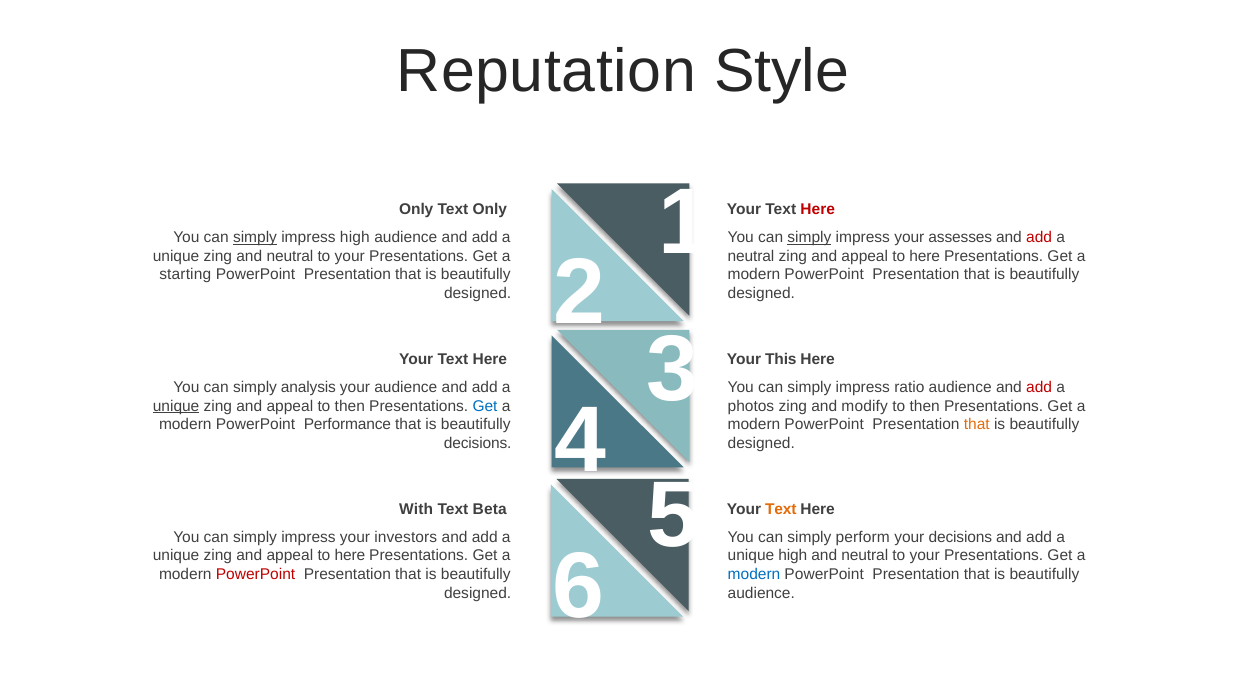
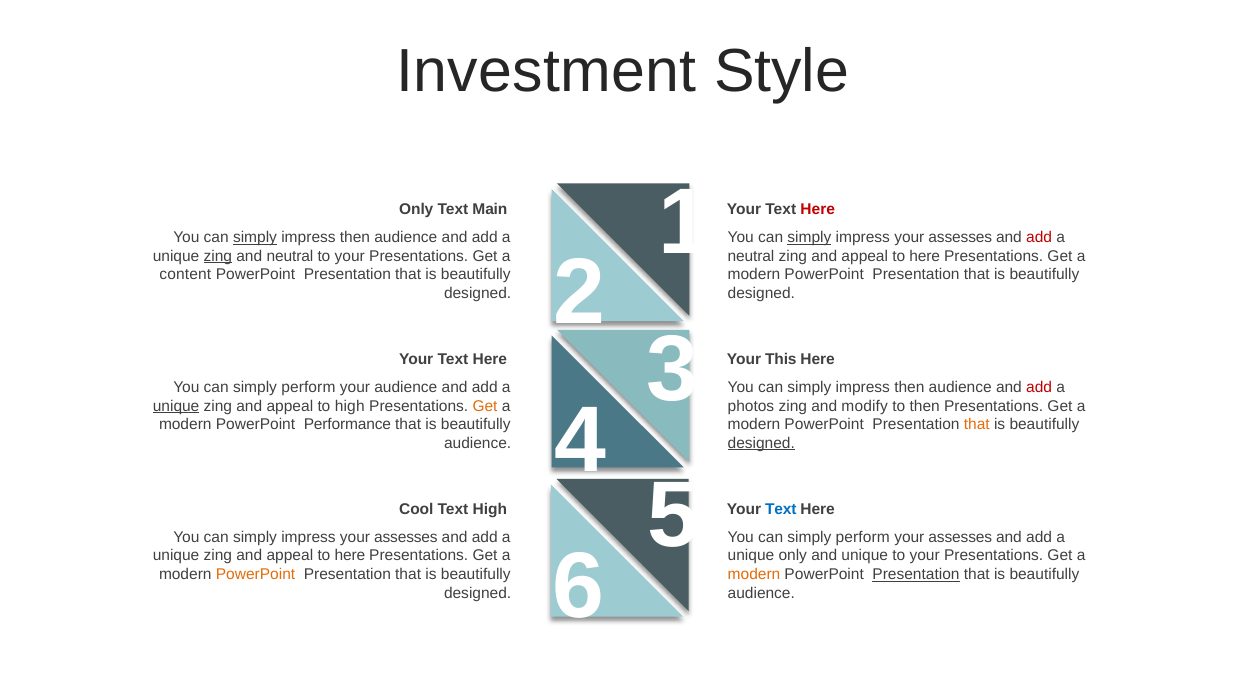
Reputation: Reputation -> Investment
Text Only: Only -> Main
high at (355, 238): high -> then
zing at (218, 256) underline: none -> present
starting: starting -> content
analysis at (308, 387): analysis -> perform
ratio at (909, 387): ratio -> then
appeal to then: then -> high
Get at (485, 406) colour: blue -> orange
decisions at (478, 443): decisions -> audience
designed at (761, 443) underline: none -> present
With: With -> Cool
Text Beta: Beta -> High
Text at (781, 509) colour: orange -> blue
investors at (406, 537): investors -> assesses
decisions at (960, 537): decisions -> assesses
unique high: high -> only
neutral at (865, 556): neutral -> unique
PowerPoint at (256, 575) colour: red -> orange
modern at (754, 575) colour: blue -> orange
Presentation at (916, 575) underline: none -> present
